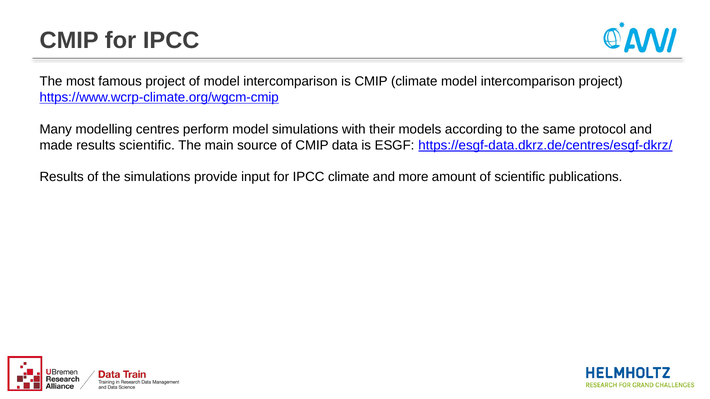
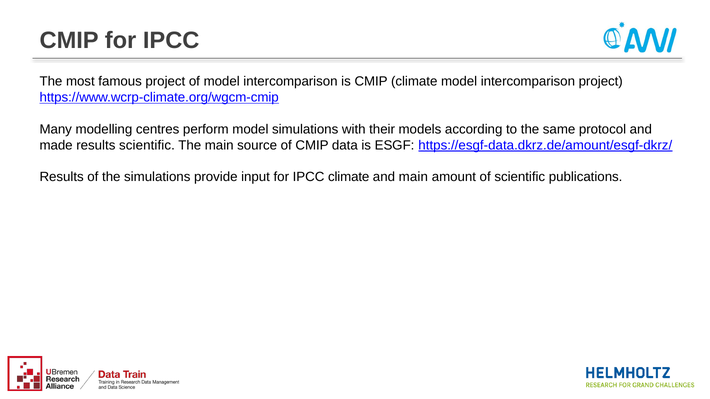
https://esgf-data.dkrz.de/centres/esgf-dkrz/: https://esgf-data.dkrz.de/centres/esgf-dkrz/ -> https://esgf-data.dkrz.de/amount/esgf-dkrz/
and more: more -> main
